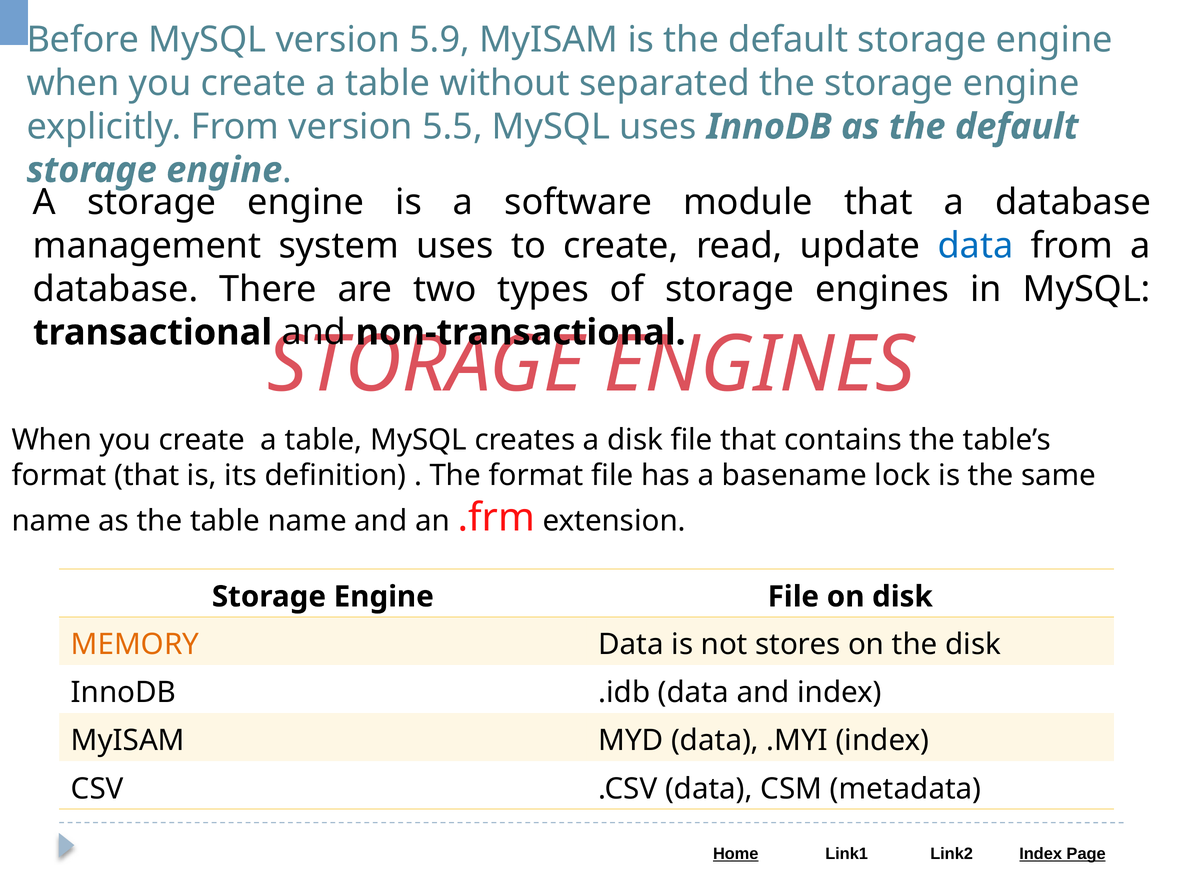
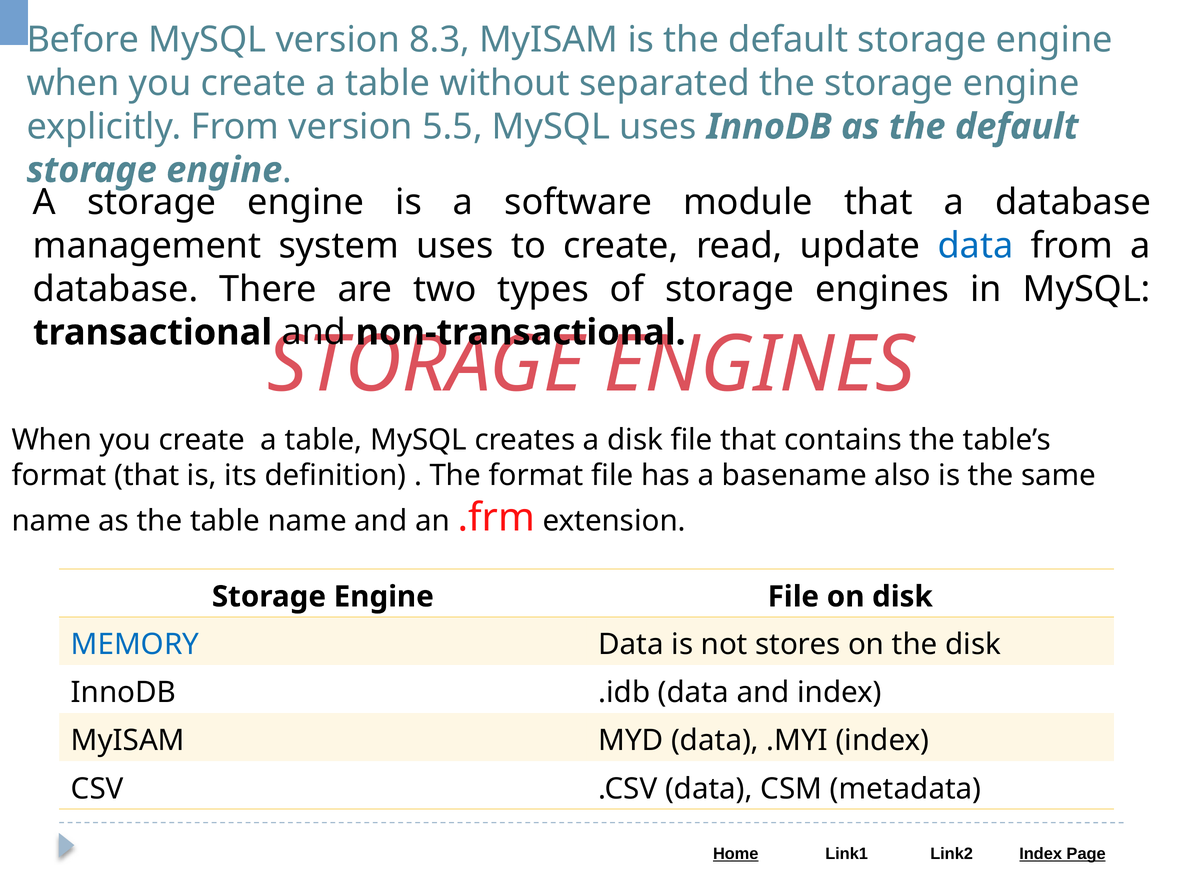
5.9: 5.9 -> 8.3
lock: lock -> also
MEMORY colour: orange -> blue
